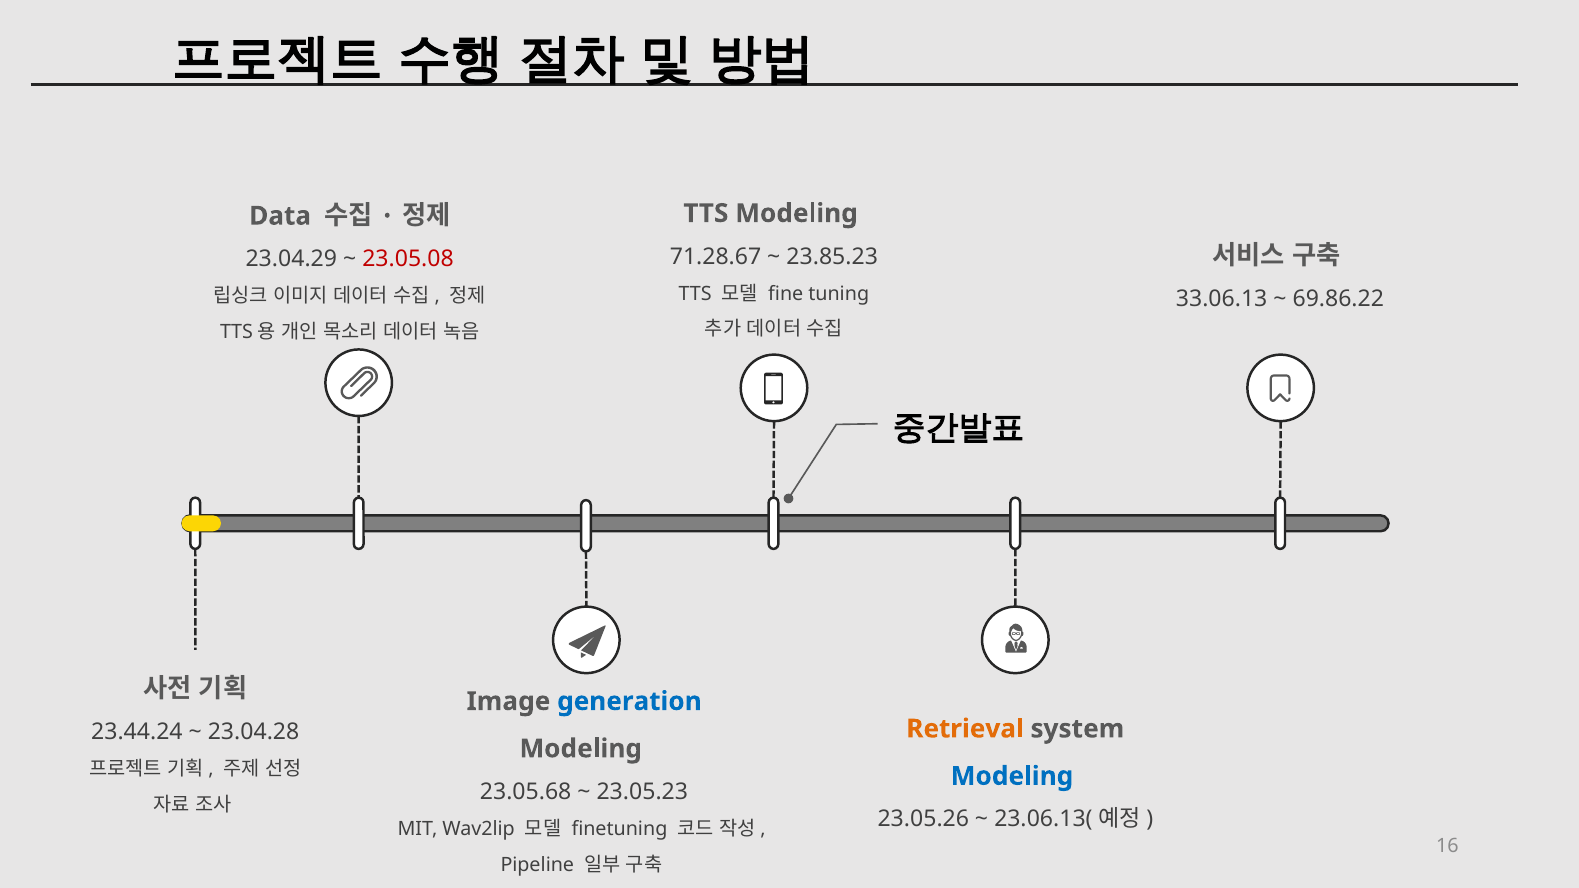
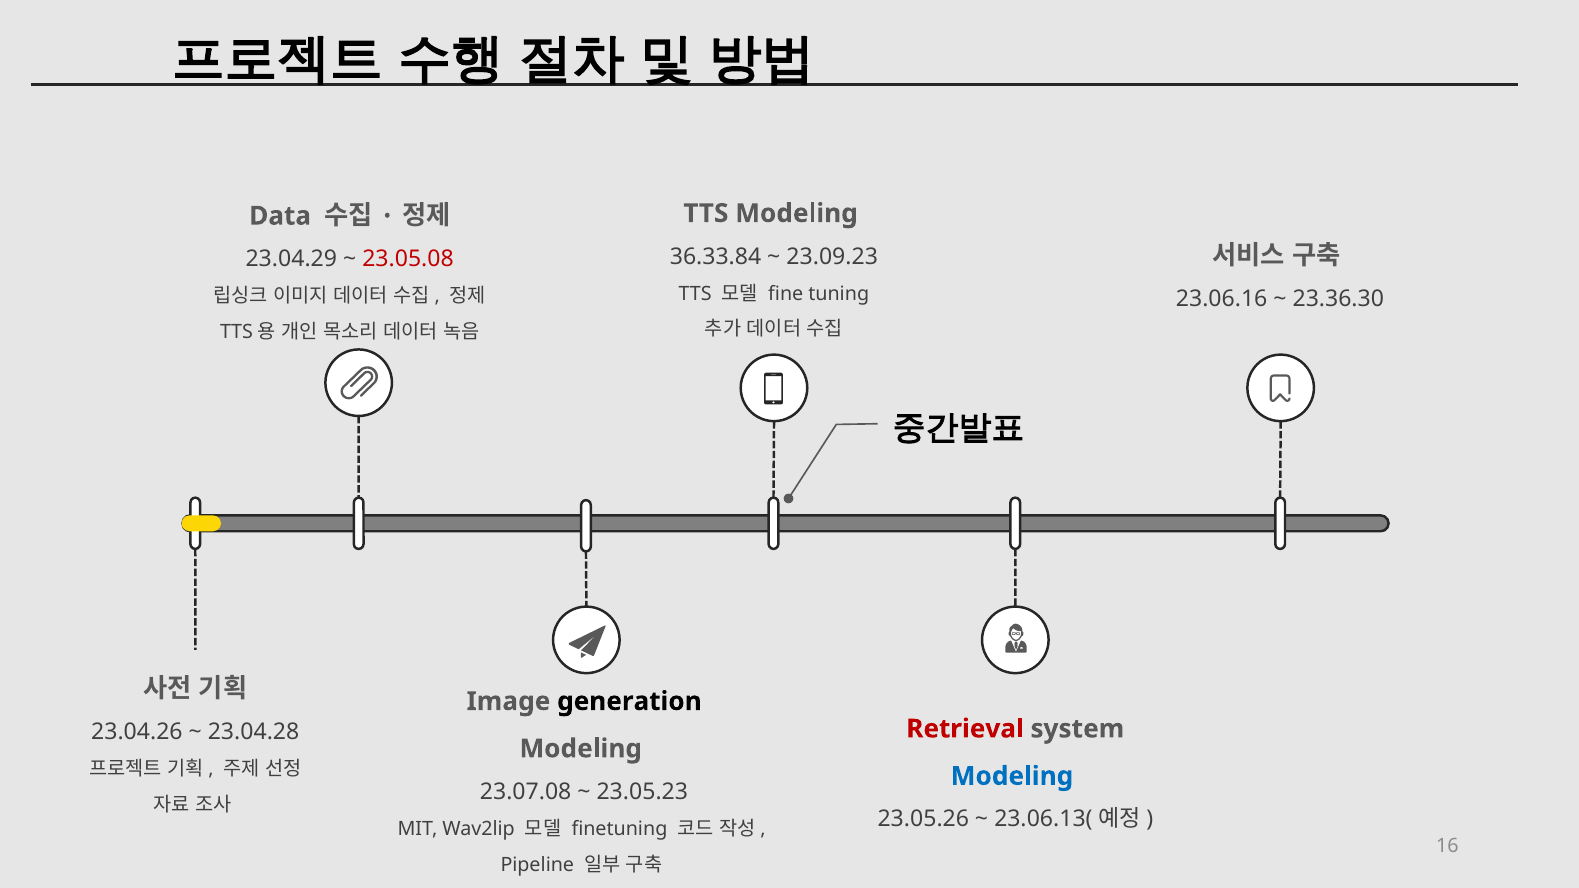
71.28.67: 71.28.67 -> 36.33.84
23.85.23: 23.85.23 -> 23.09.23
33.06.13: 33.06.13 -> 23.06.16
69.86.22: 69.86.22 -> 23.36.30
generation colour: blue -> black
Retrieval colour: orange -> red
23.44.24: 23.44.24 -> 23.04.26
23.05.68: 23.05.68 -> 23.07.08
